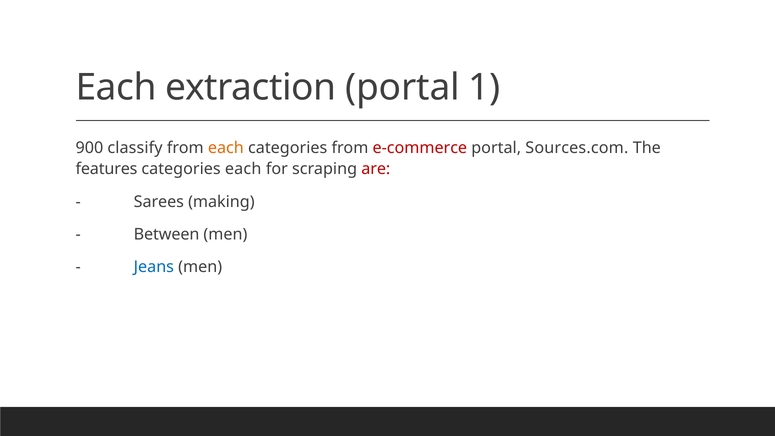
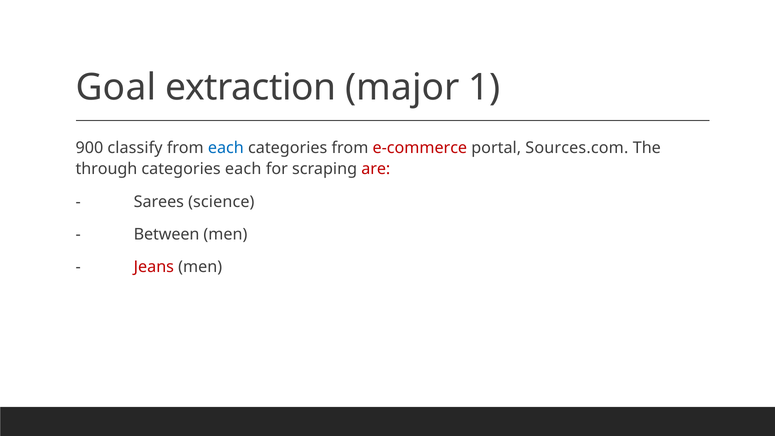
Each at (116, 87): Each -> Goal
extraction portal: portal -> major
each at (226, 148) colour: orange -> blue
features: features -> through
making: making -> science
Jeans colour: blue -> red
